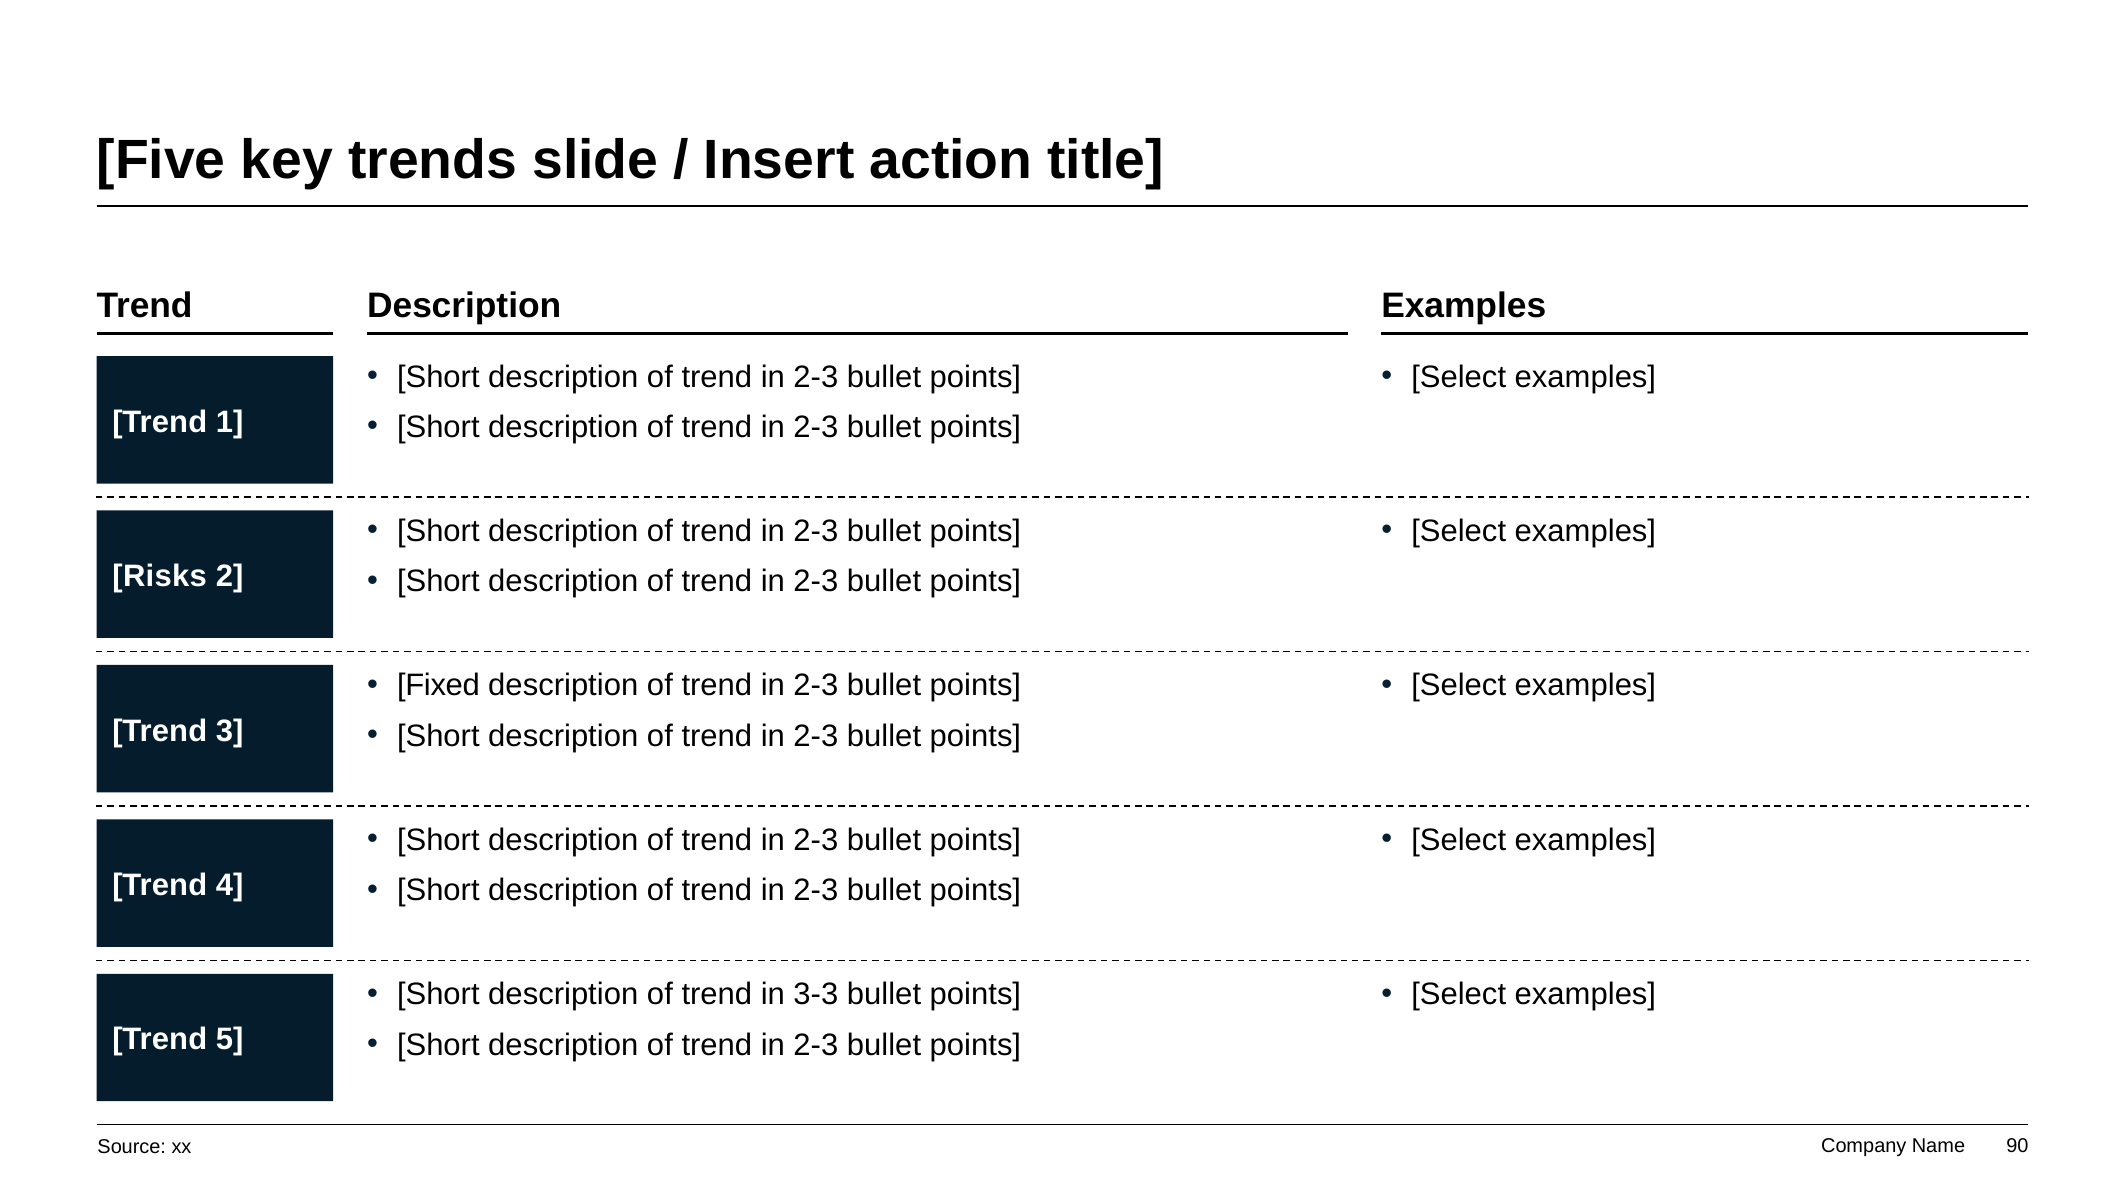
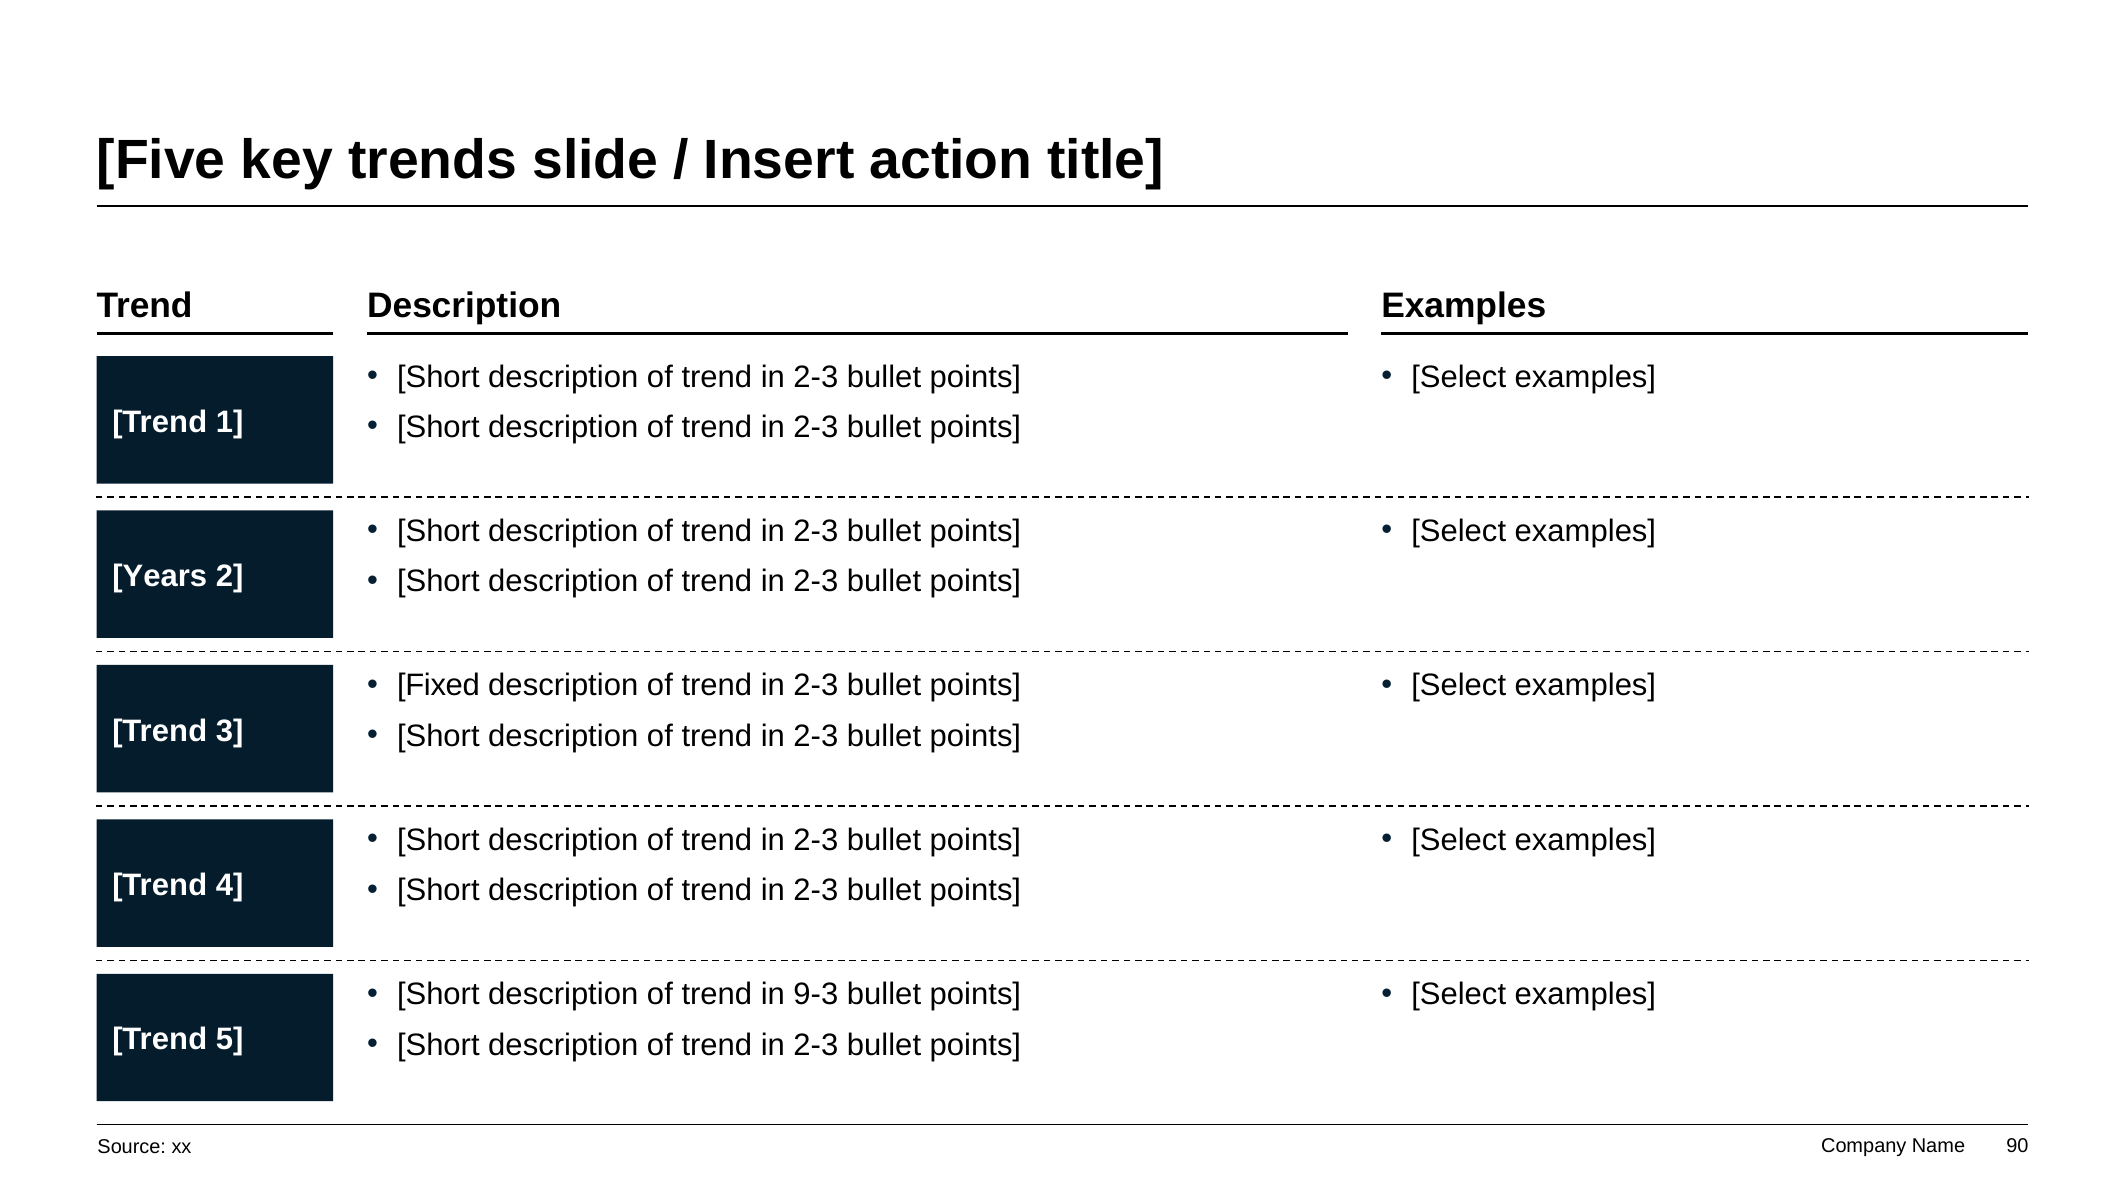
Risks: Risks -> Years
3-3: 3-3 -> 9-3
